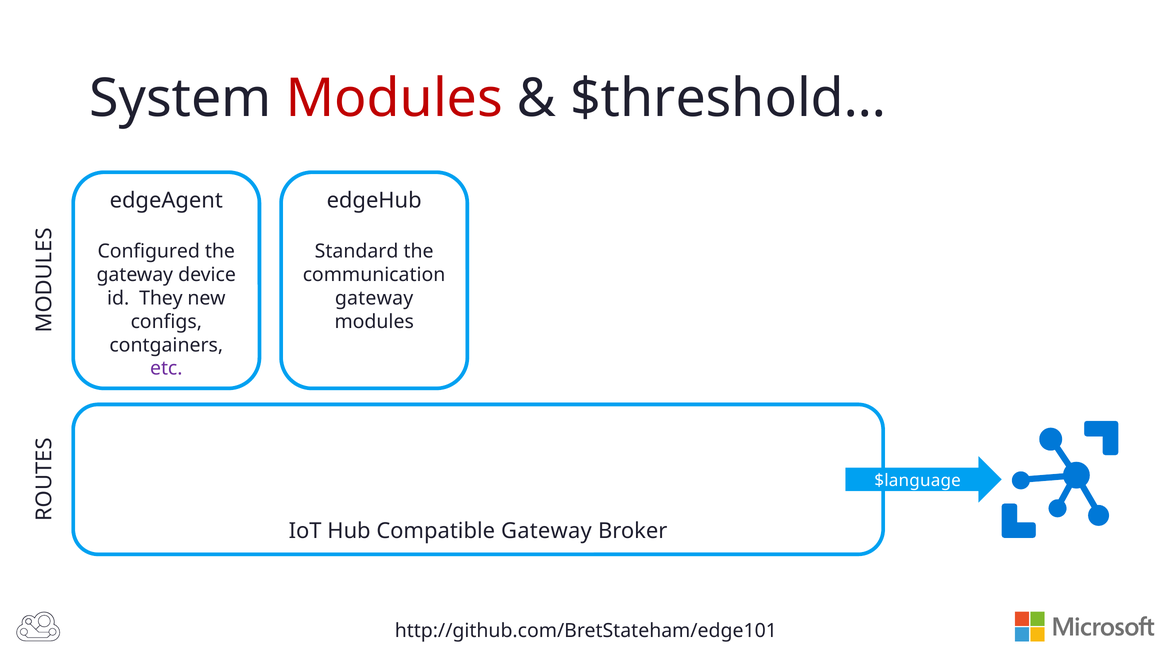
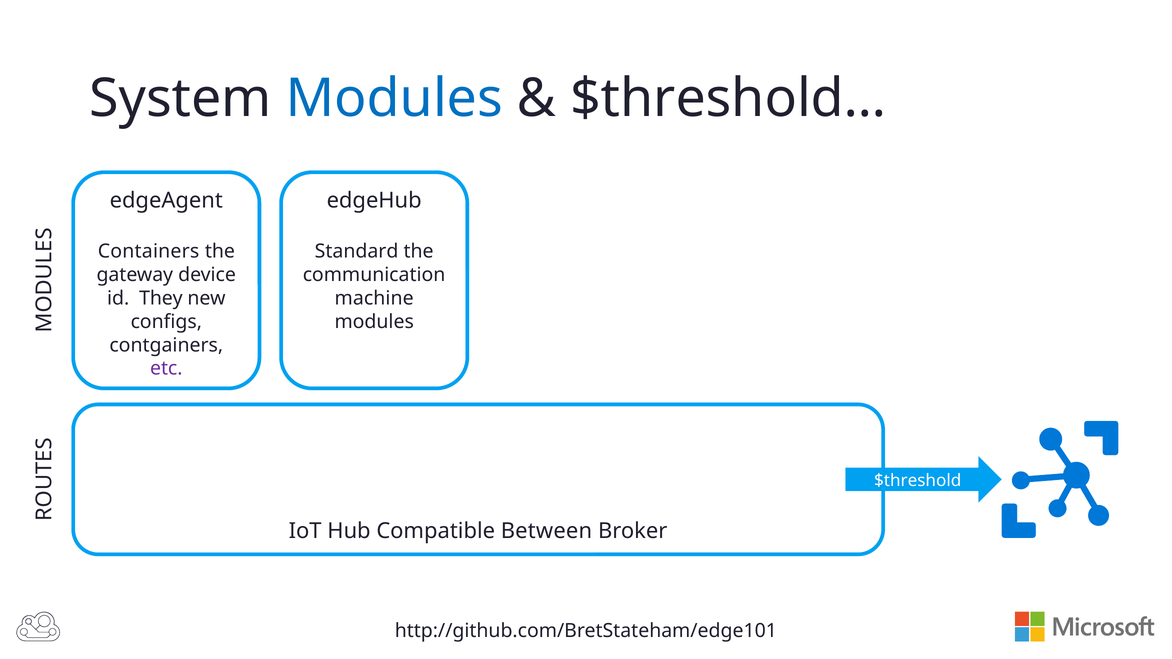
Modules at (394, 98) colour: red -> blue
Configured: Configured -> Containers
gateway at (374, 298): gateway -> machine
$language: $language -> $threshold
Compatible Gateway: Gateway -> Between
